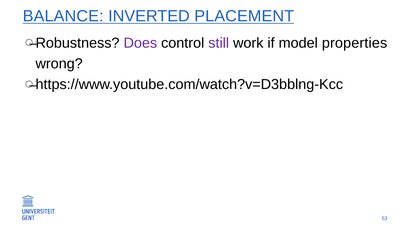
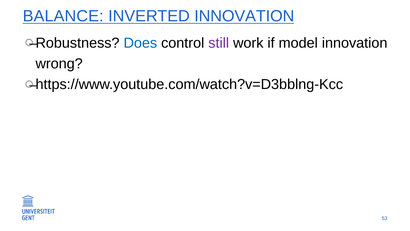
INVERTED PLACEMENT: PLACEMENT -> INNOVATION
Does colour: purple -> blue
model properties: properties -> innovation
